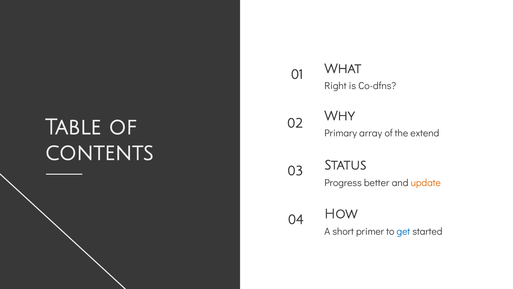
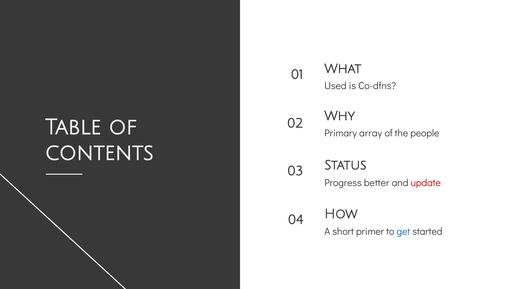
Right: Right -> Used
extend: extend -> people
update colour: orange -> red
